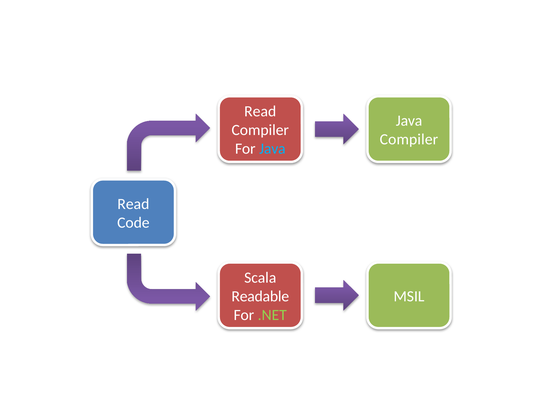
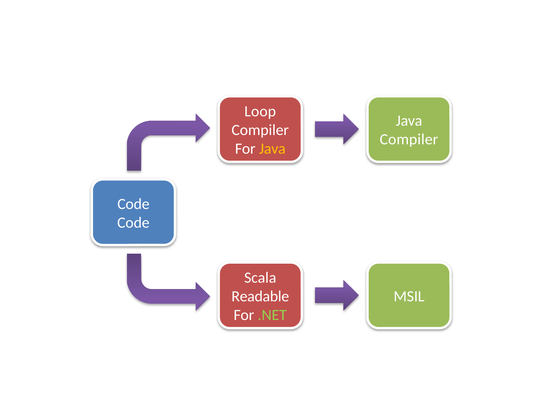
Read at (260, 111): Read -> Loop
Java at (272, 149) colour: light blue -> yellow
Read at (133, 204): Read -> Code
